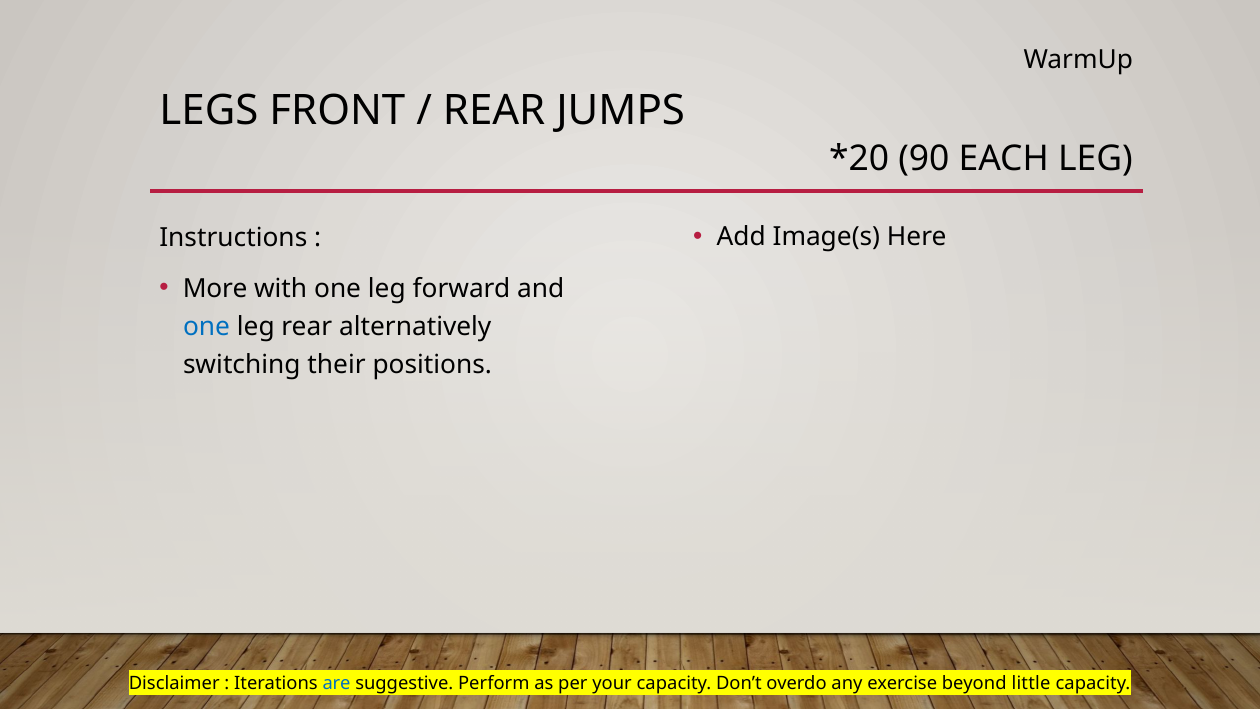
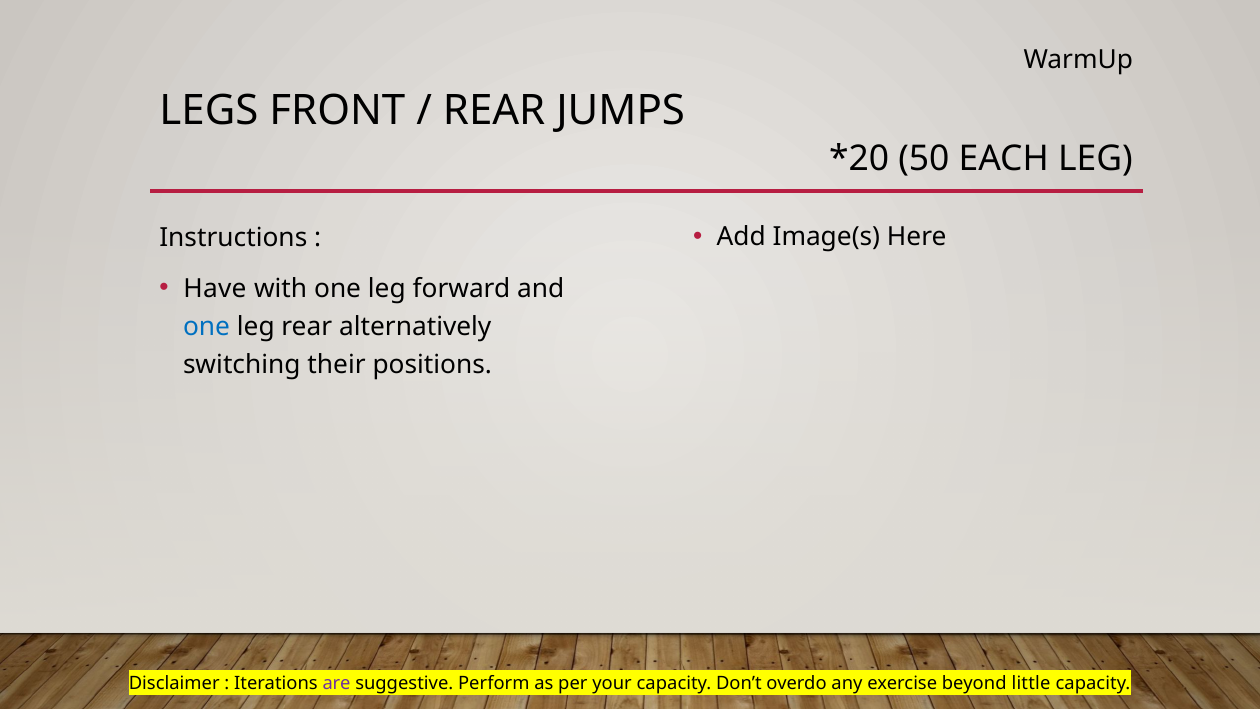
90: 90 -> 50
More: More -> Have
are colour: blue -> purple
